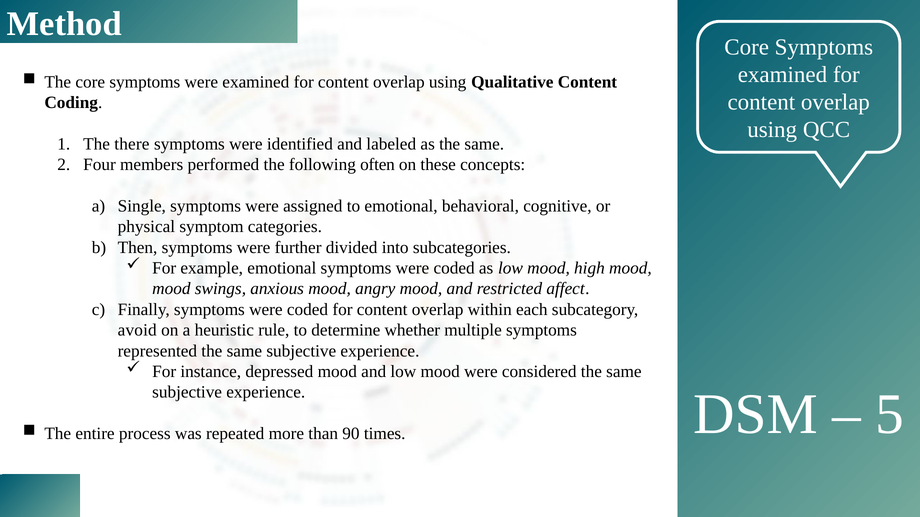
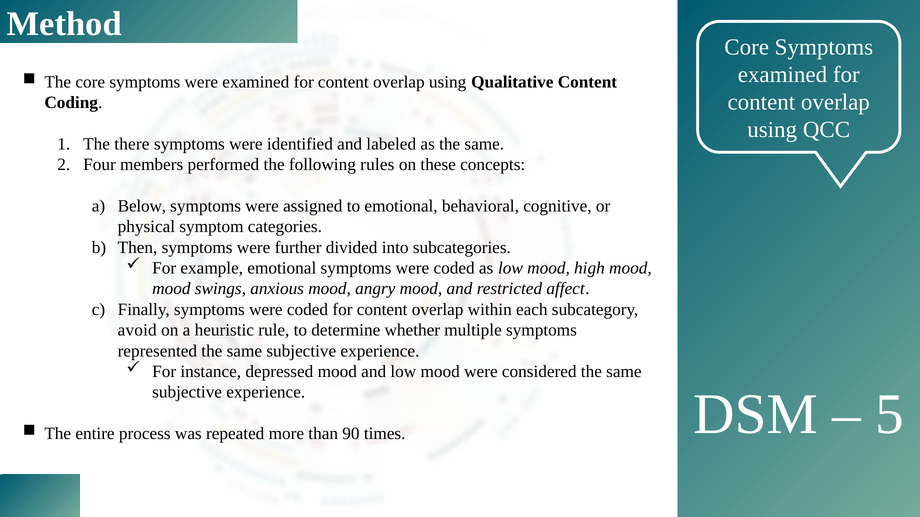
often: often -> rules
Single: Single -> Below
